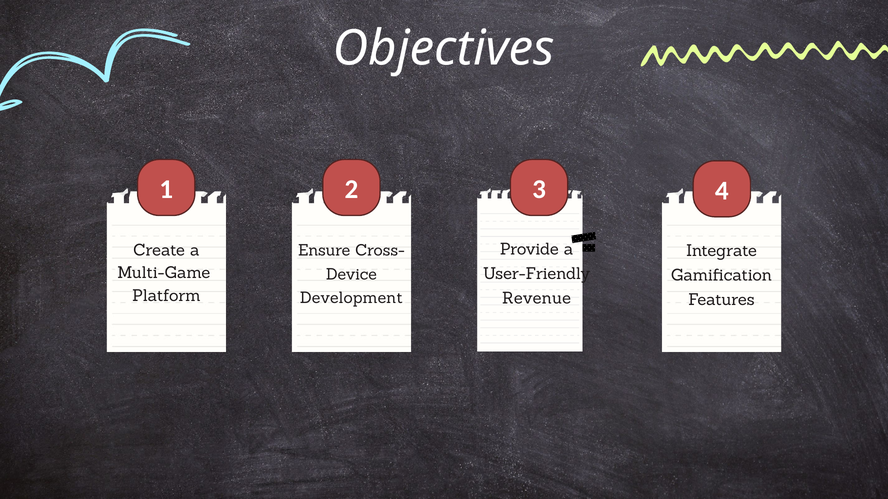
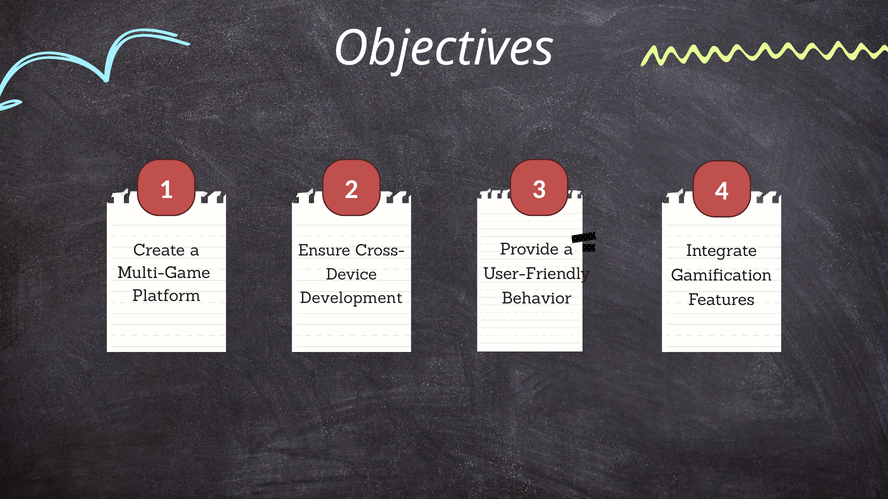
Revenue: Revenue -> Behavior
